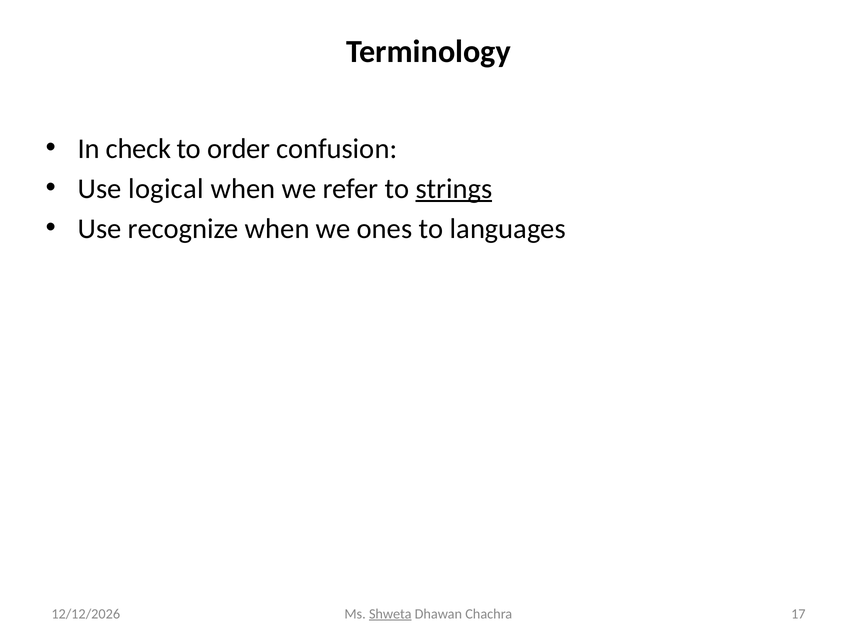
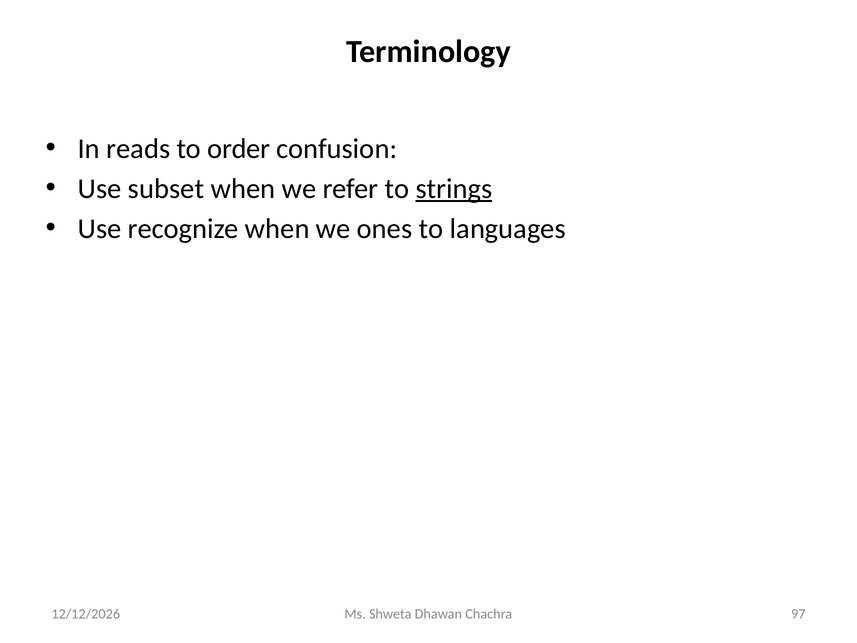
check: check -> reads
logical: logical -> subset
Shweta underline: present -> none
17: 17 -> 97
